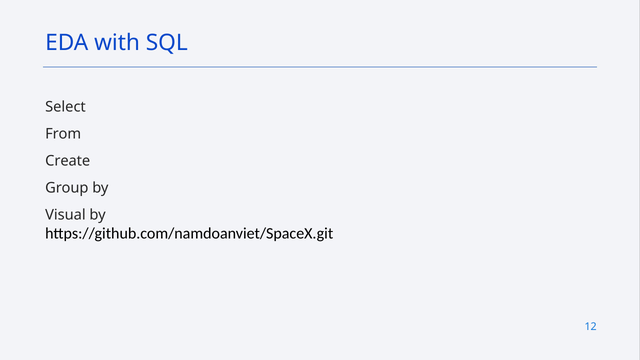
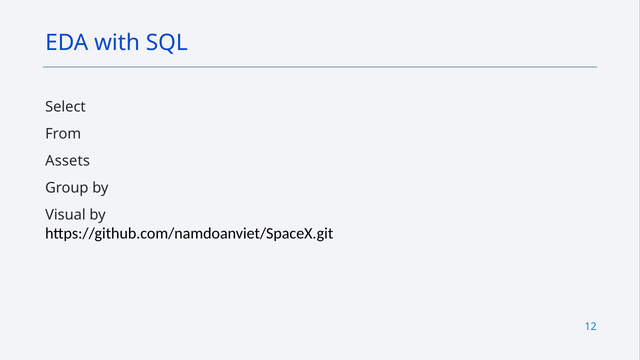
Create: Create -> Assets
